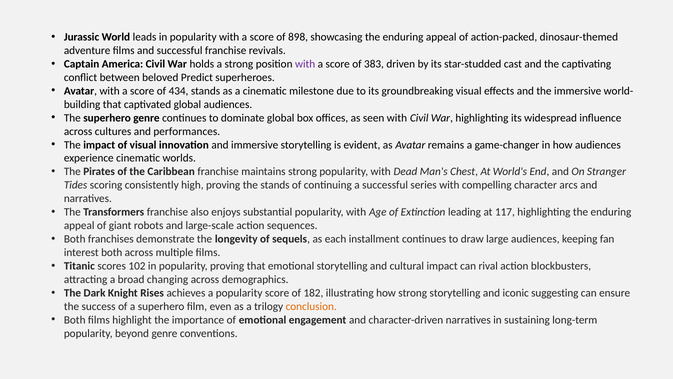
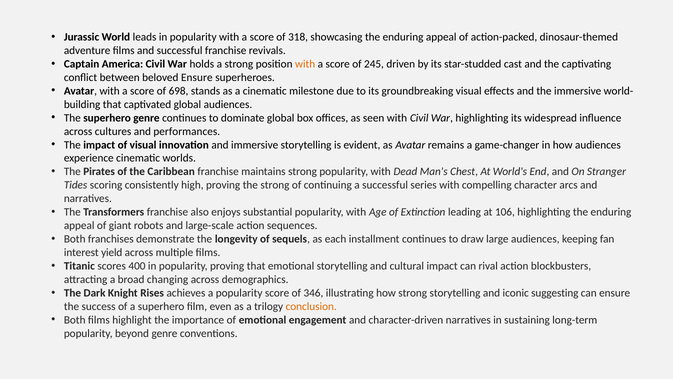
898: 898 -> 318
with at (305, 64) colour: purple -> orange
383: 383 -> 245
beloved Predict: Predict -> Ensure
434: 434 -> 698
the stands: stands -> strong
117: 117 -> 106
interest both: both -> yield
102: 102 -> 400
182: 182 -> 346
